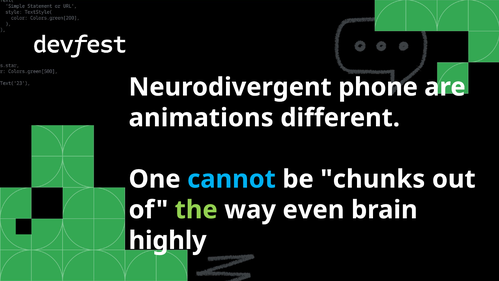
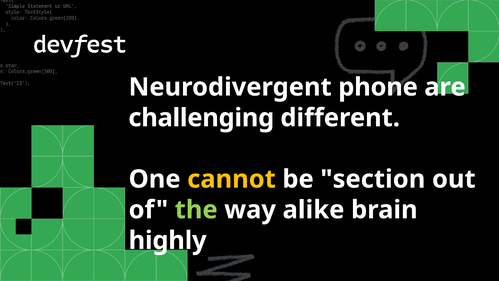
animations: animations -> challenging
cannot colour: light blue -> yellow
chunks: chunks -> section
even: even -> alike
